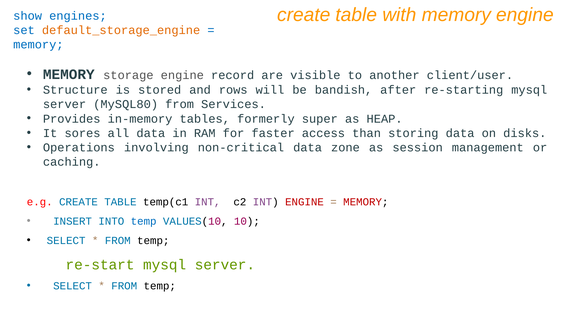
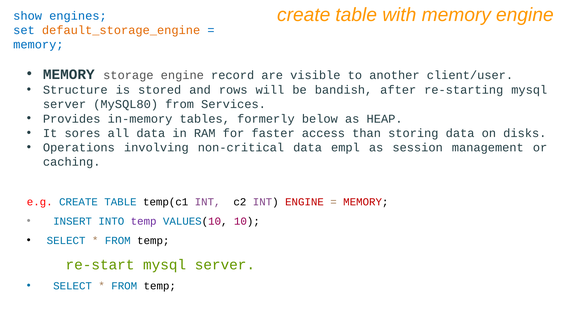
super: super -> below
zone: zone -> empl
temp at (144, 221) colour: blue -> purple
